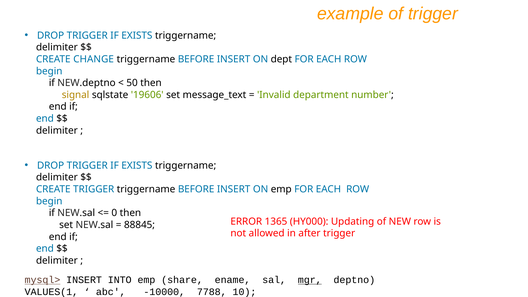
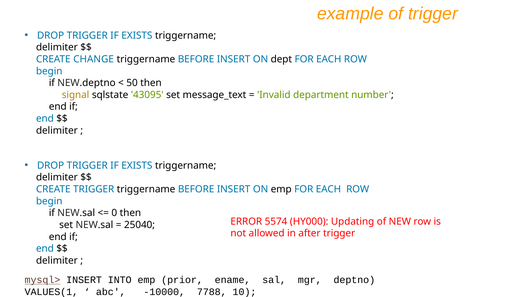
19606: 19606 -> 43095
1365: 1365 -> 5574
88845: 88845 -> 25040
share: share -> prior
mgr underline: present -> none
